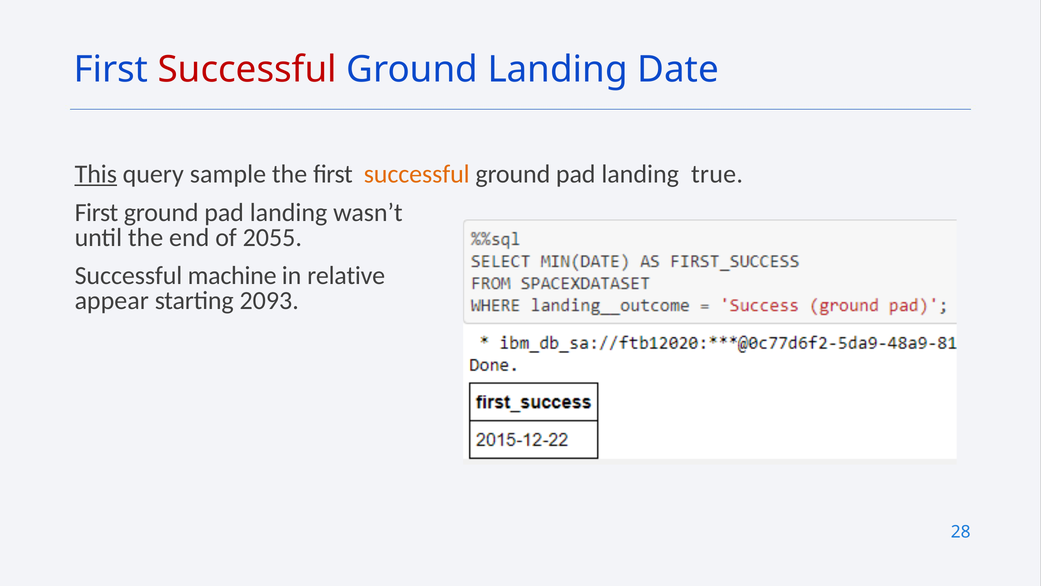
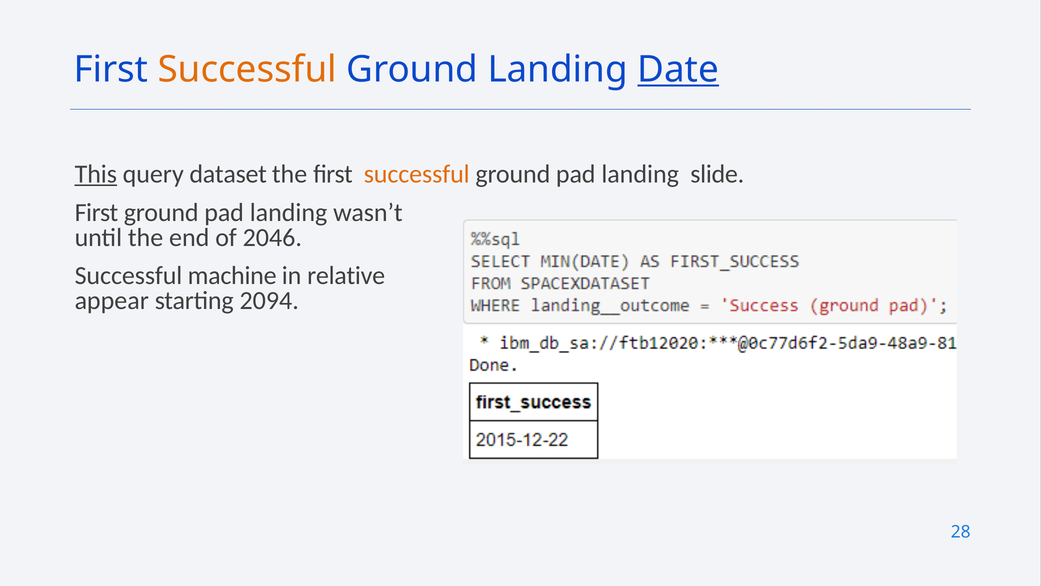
Successful at (247, 70) colour: red -> orange
Date underline: none -> present
sample: sample -> dataset
true: true -> slide
2055: 2055 -> 2046
2093: 2093 -> 2094
